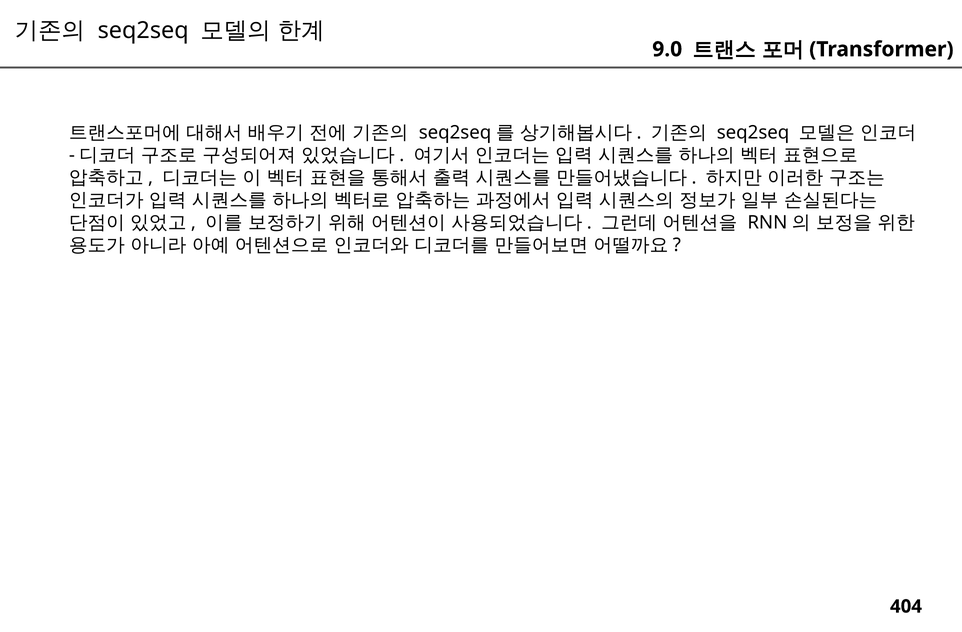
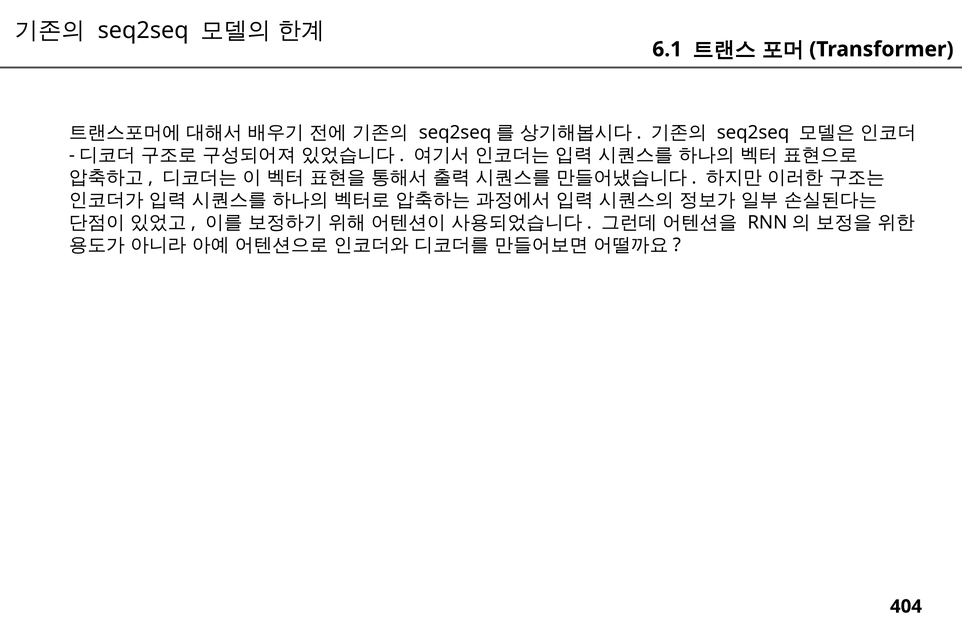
9.0: 9.0 -> 6.1
